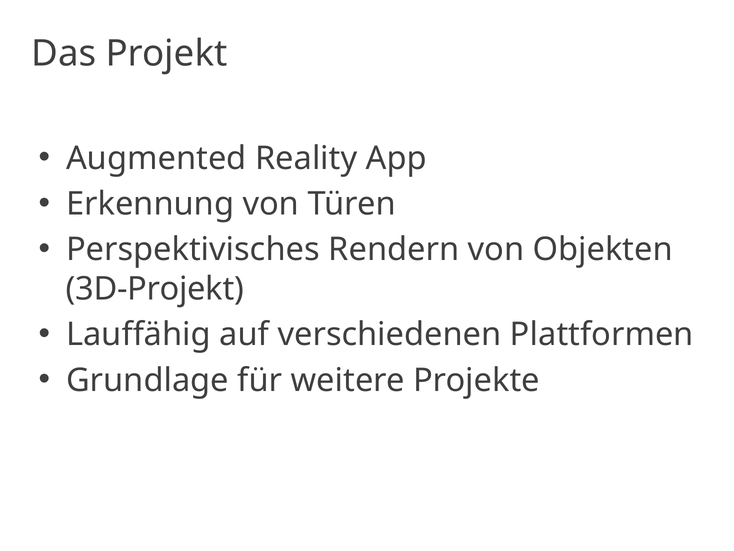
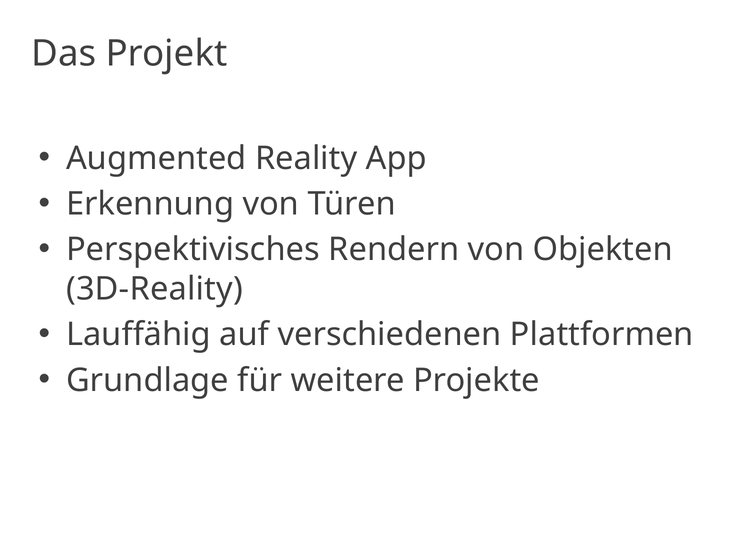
3D-Projekt: 3D-Projekt -> 3D-Reality
